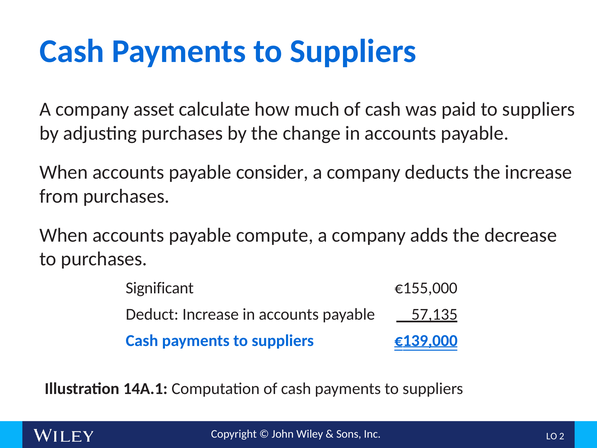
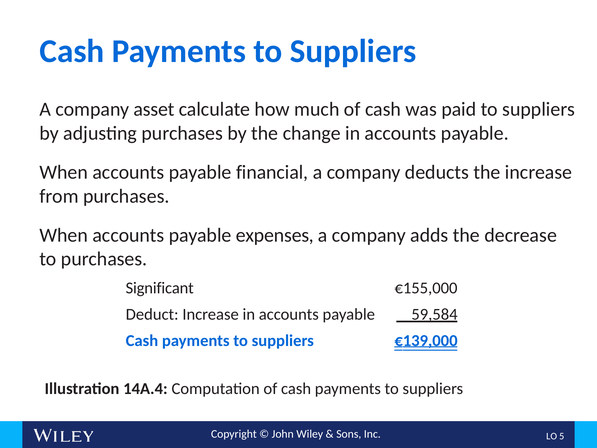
consider: consider -> financial
compute: compute -> expenses
57,135: 57,135 -> 59,584
14A.1: 14A.1 -> 14A.4
2: 2 -> 5
